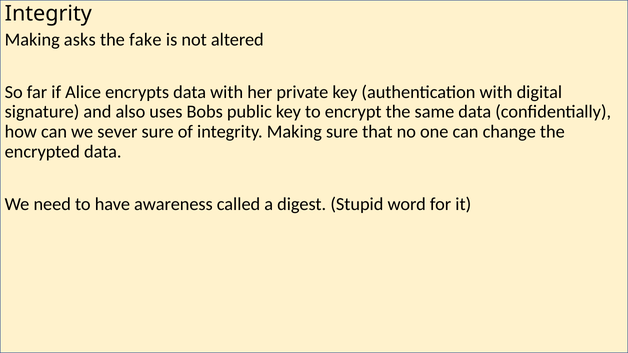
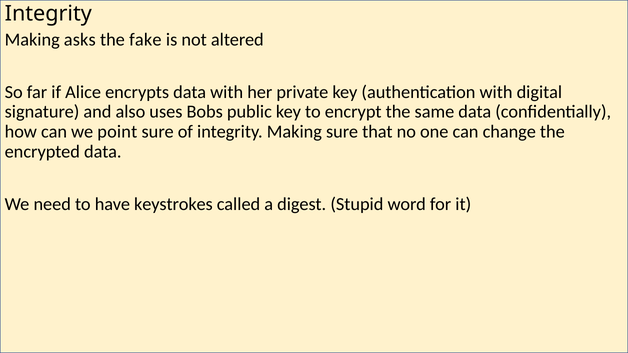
sever: sever -> point
awareness: awareness -> keystrokes
